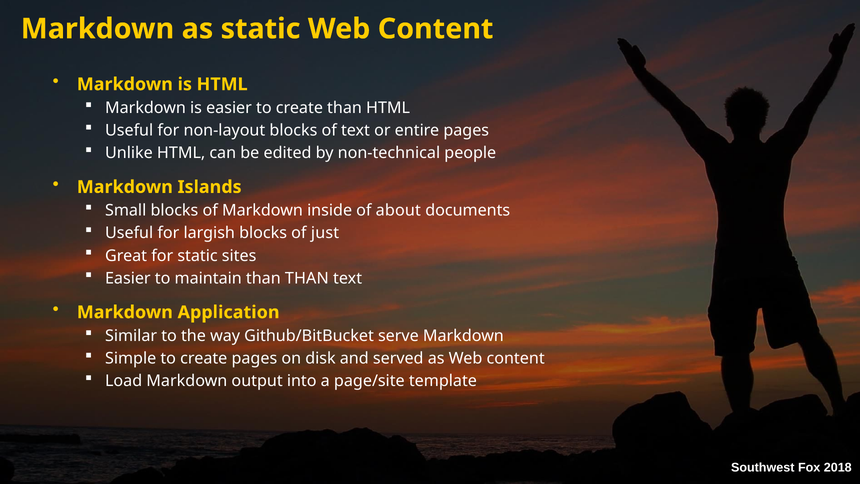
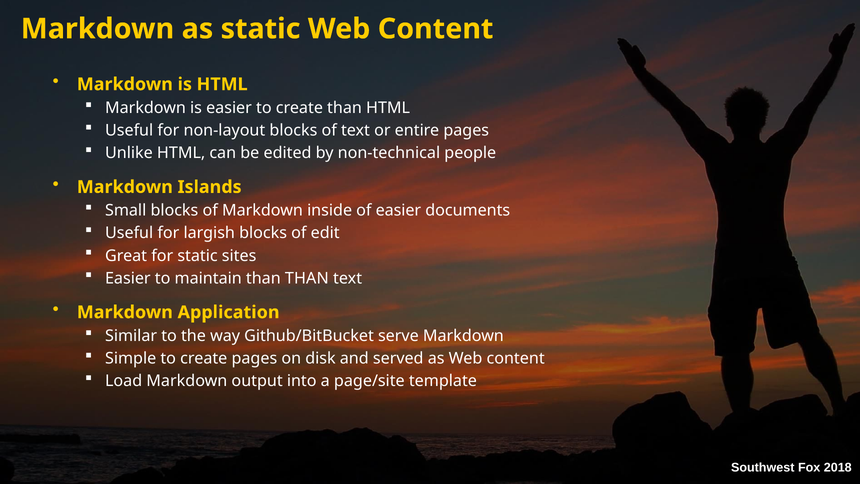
of about: about -> easier
just: just -> edit
